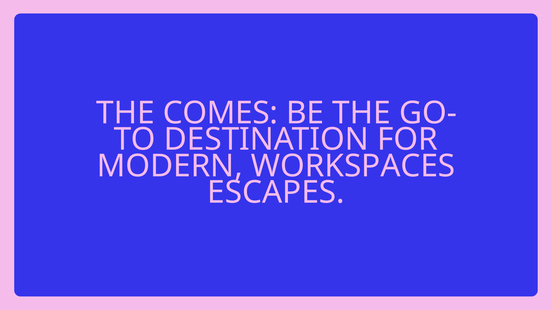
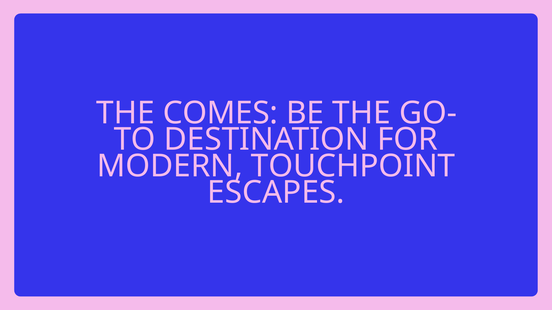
WORKSPACES: WORKSPACES -> TOUCHPOINT
